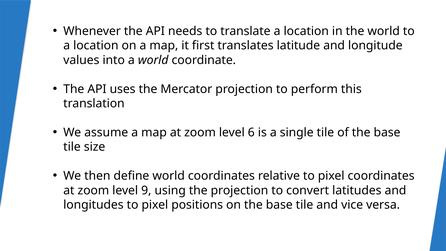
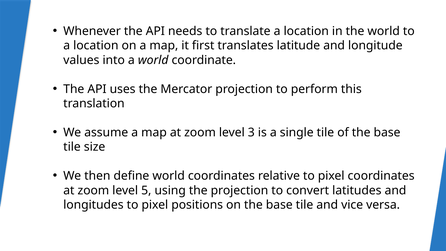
6: 6 -> 3
9: 9 -> 5
